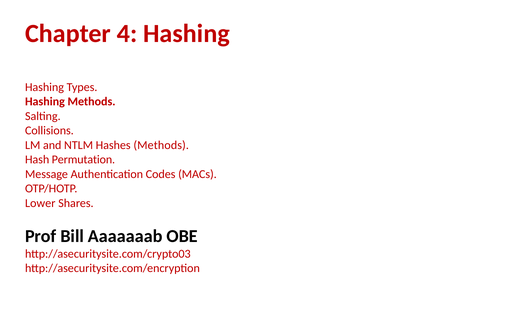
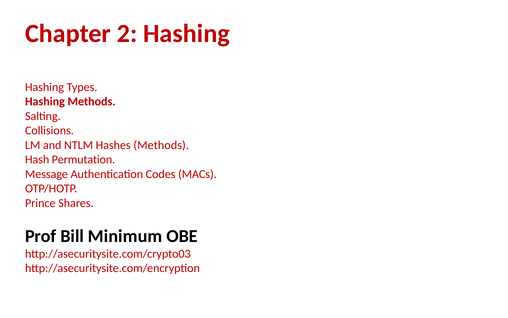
4: 4 -> 2
Lower: Lower -> Prince
Aaaaaaab: Aaaaaaab -> Minimum
